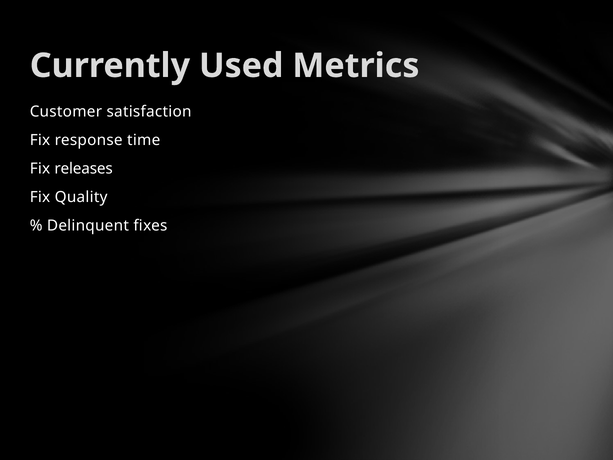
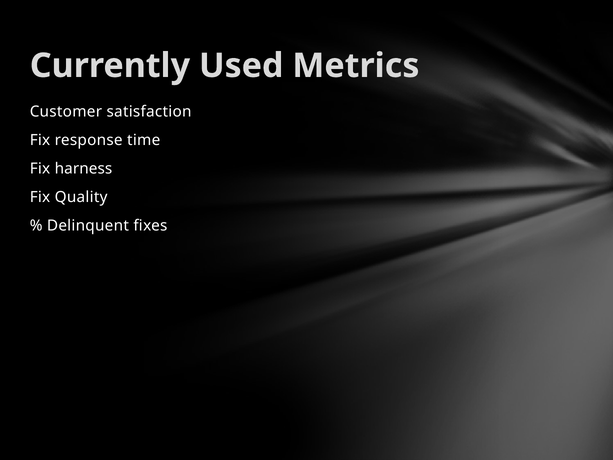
releases: releases -> harness
